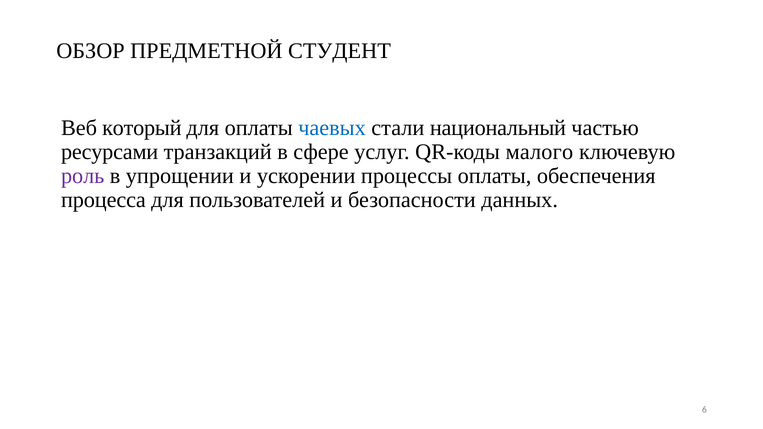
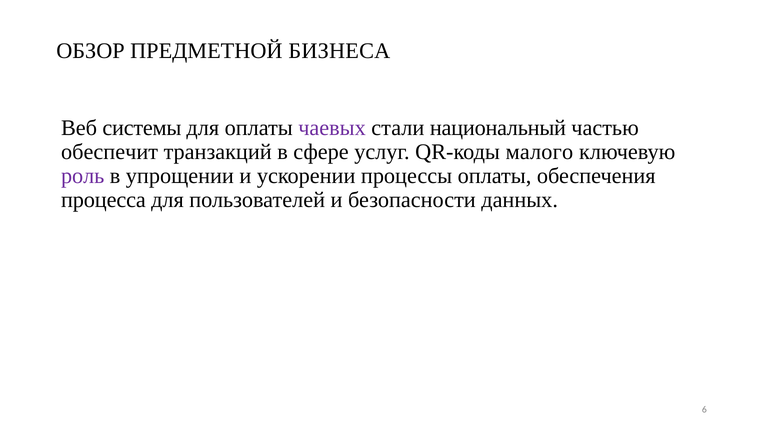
СТУДЕНТ: СТУДЕНТ -> БИЗНЕСА
который: который -> системы
чаевых colour: blue -> purple
ресурсами: ресурсами -> обеспечит
